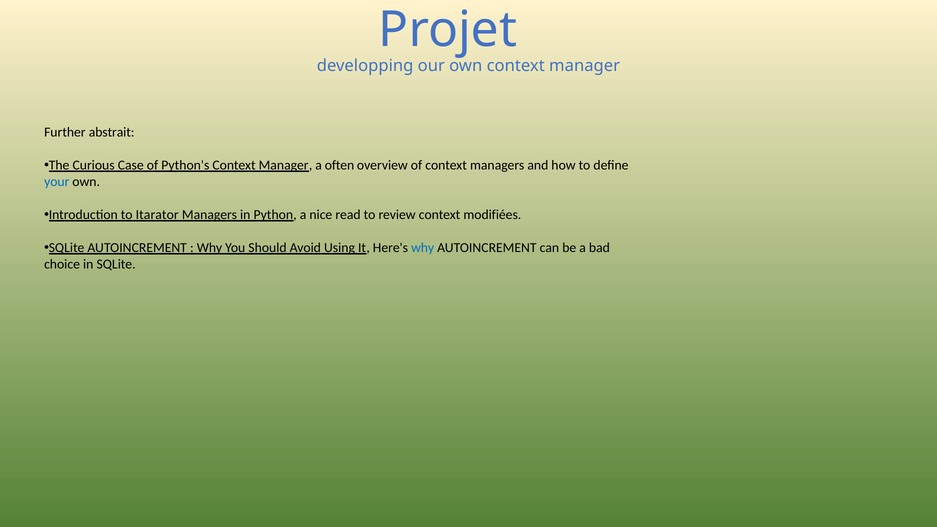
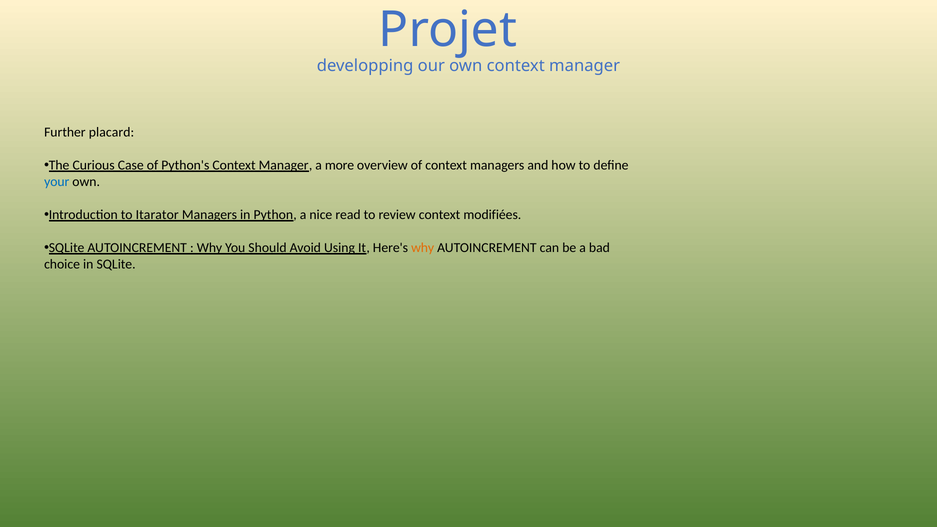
abstrait: abstrait -> placard
often: often -> more
why at (423, 248) colour: blue -> orange
